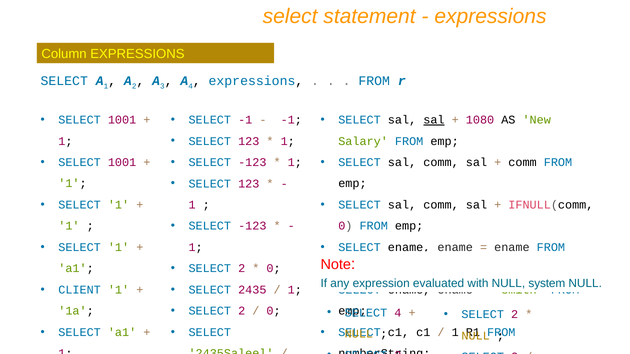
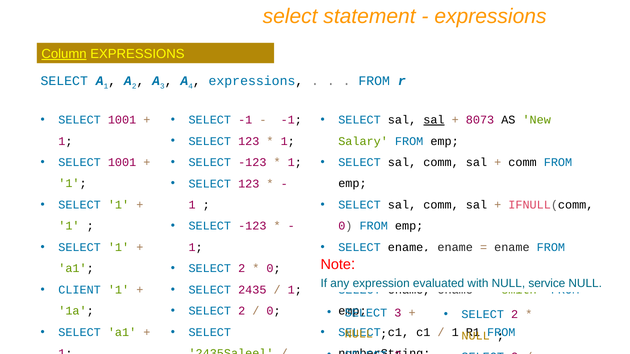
Column underline: none -> present
1080: 1080 -> 8073
system: system -> service
4 at (398, 313): 4 -> 3
